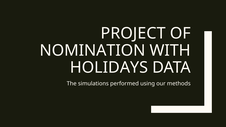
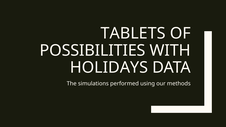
PROJECT: PROJECT -> TABLETS
NOMINATION: NOMINATION -> POSSIBILITIES
